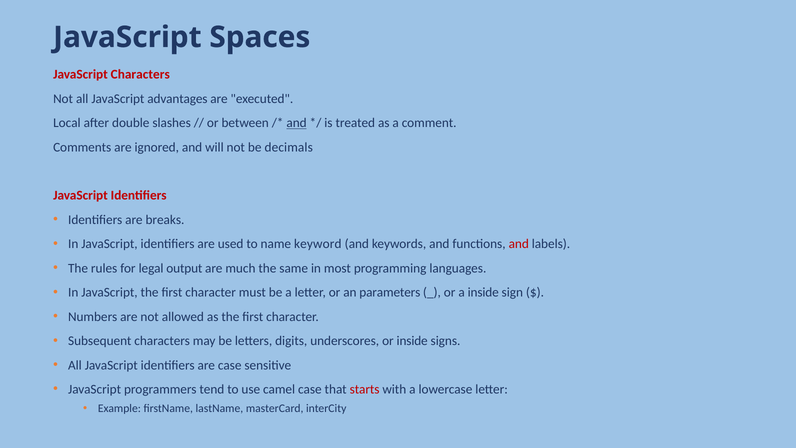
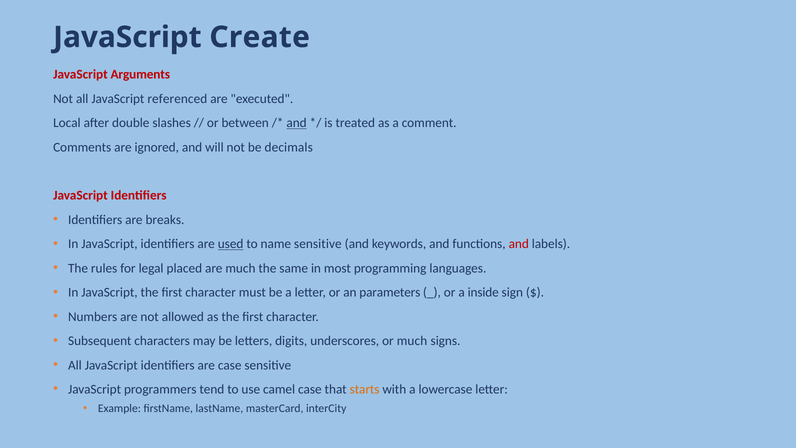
Spaces: Spaces -> Create
JavaScript Characters: Characters -> Arguments
advantages: advantages -> referenced
used underline: none -> present
name keyword: keyword -> sensitive
output: output -> placed
or inside: inside -> much
starts colour: red -> orange
